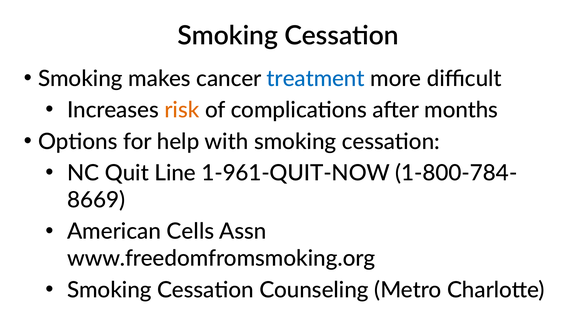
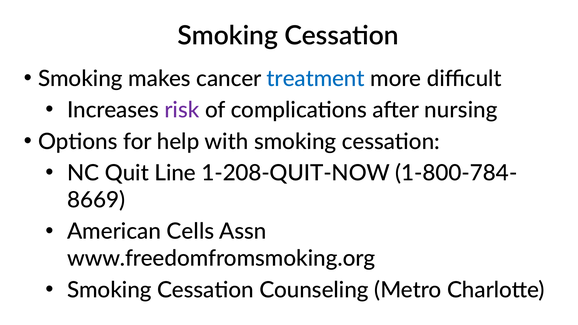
risk colour: orange -> purple
months: months -> nursing
1-961-QUIT-NOW: 1-961-QUIT-NOW -> 1-208-QUIT-NOW
